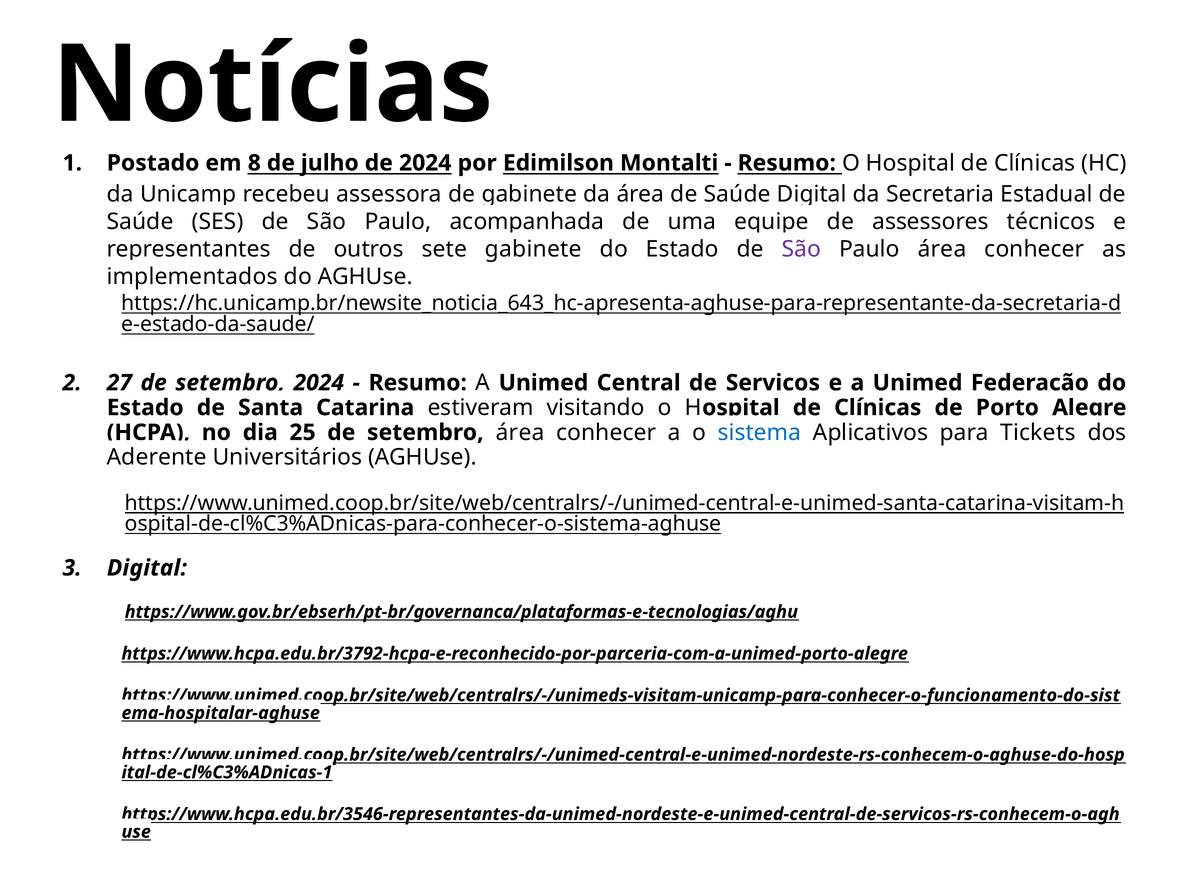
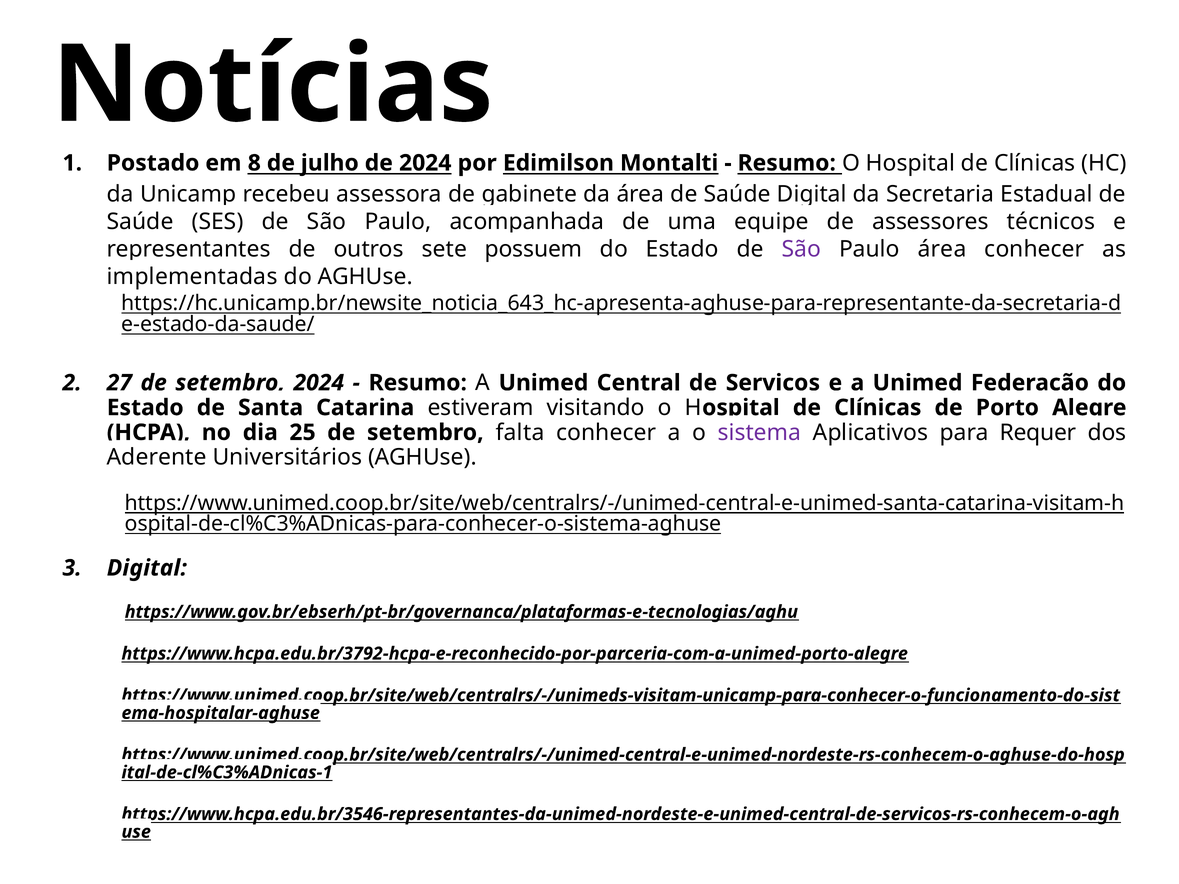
sete gabinete: gabinete -> possuem
implementados: implementados -> implementadas
área at (520, 433): área -> falta
sistema colour: blue -> purple
Tickets: Tickets -> Requer
